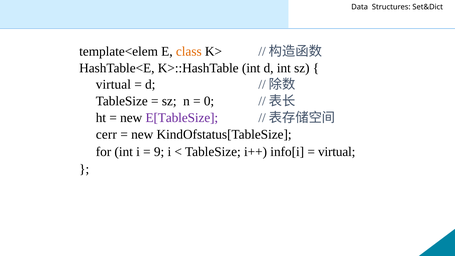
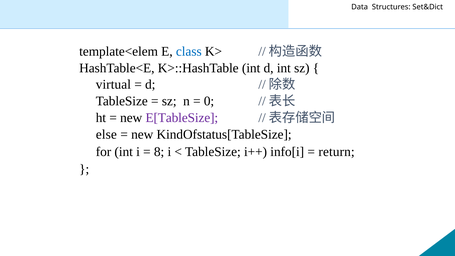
class colour: orange -> blue
cerr: cerr -> else
9: 9 -> 8
virtual at (337, 152): virtual -> return
